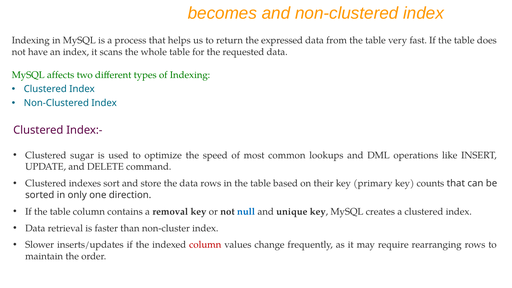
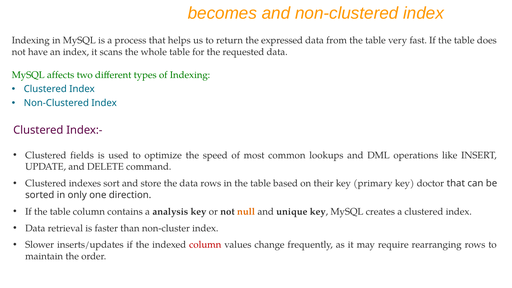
sugar: sugar -> fields
counts: counts -> doctor
removal: removal -> analysis
null colour: blue -> orange
